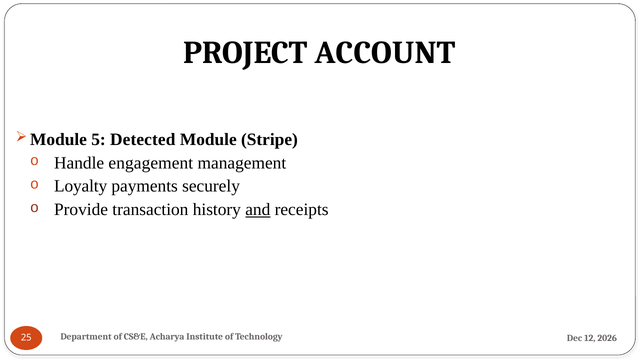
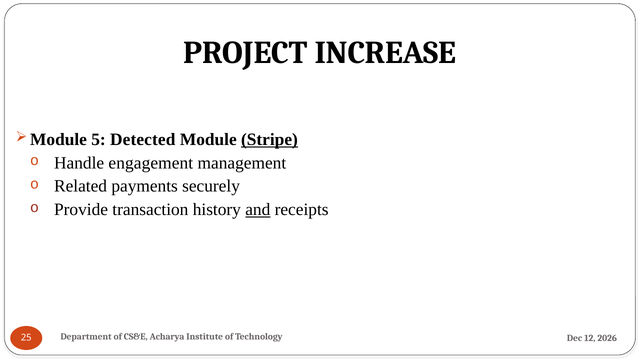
ACCOUNT: ACCOUNT -> INCREASE
Stripe underline: none -> present
Loyalty: Loyalty -> Related
